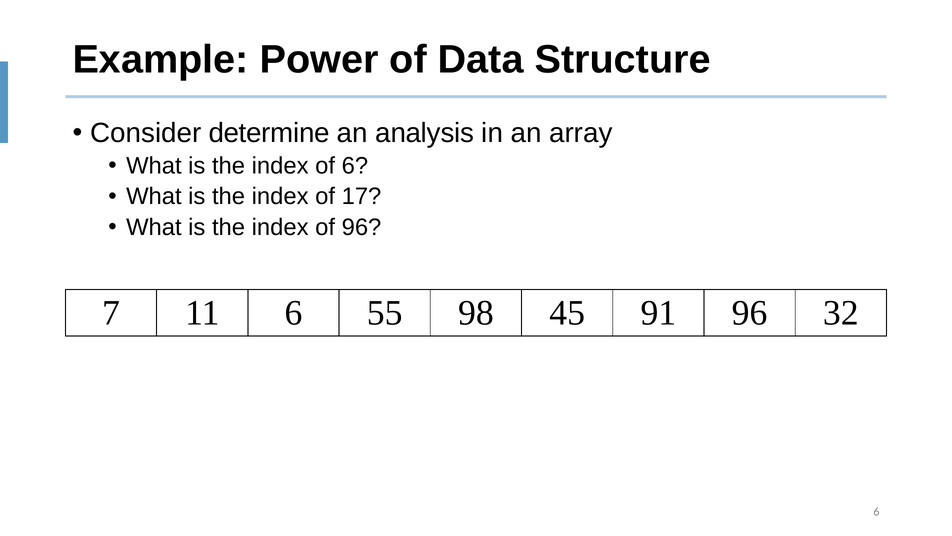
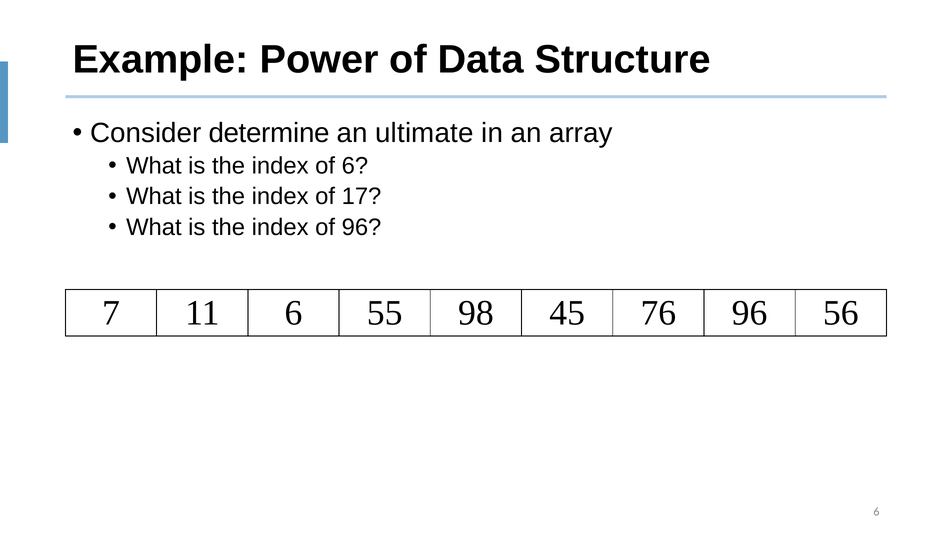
analysis: analysis -> ultimate
91: 91 -> 76
32: 32 -> 56
